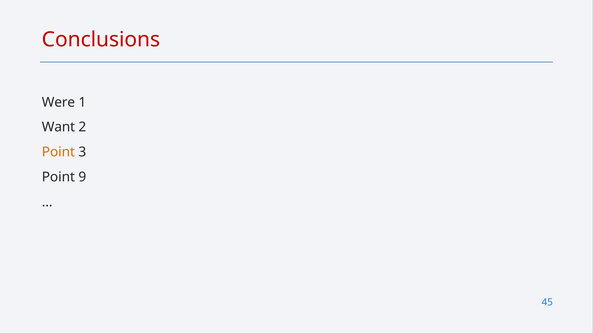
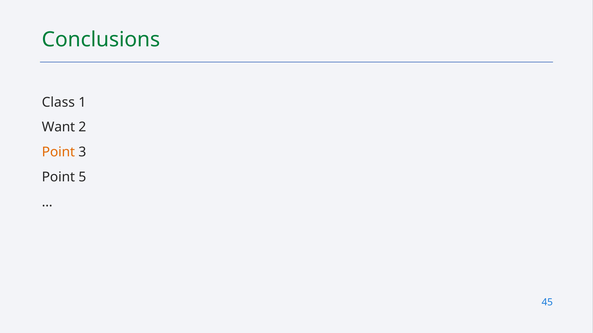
Conclusions colour: red -> green
Were: Were -> Class
9: 9 -> 5
